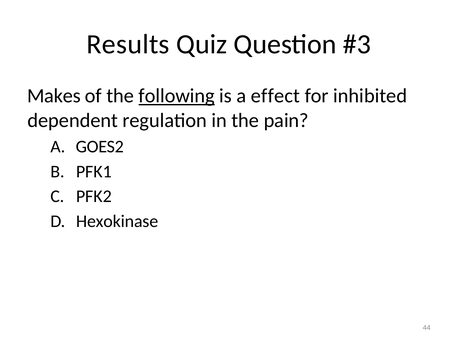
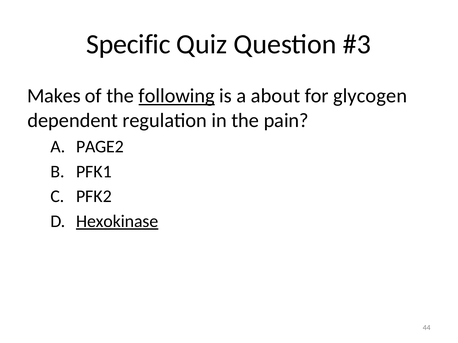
Results: Results -> Specific
effect: effect -> about
inhibited: inhibited -> glycogen
GOES2: GOES2 -> PAGE2
Hexokinase underline: none -> present
